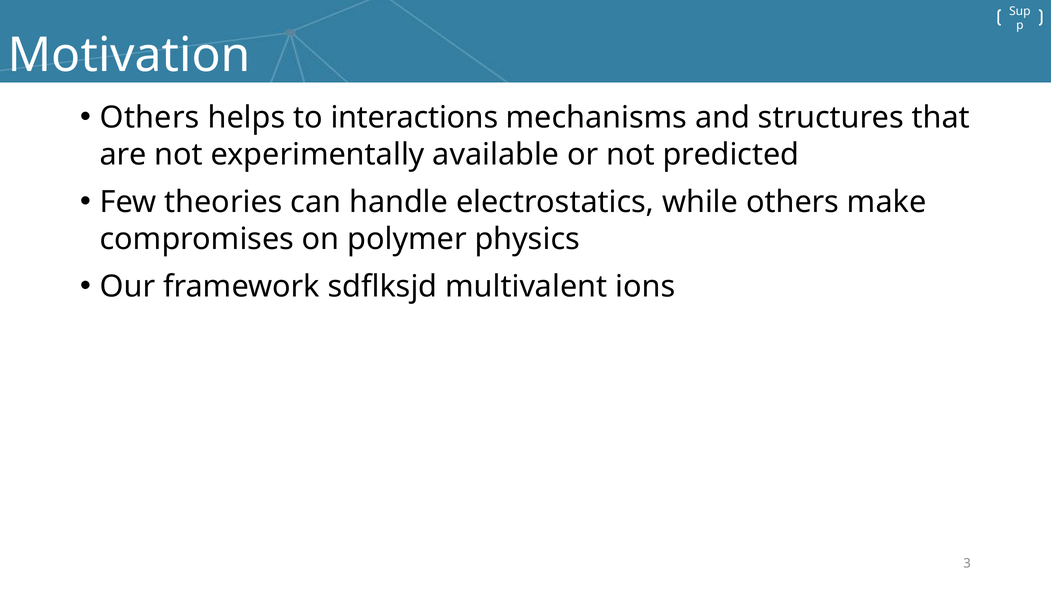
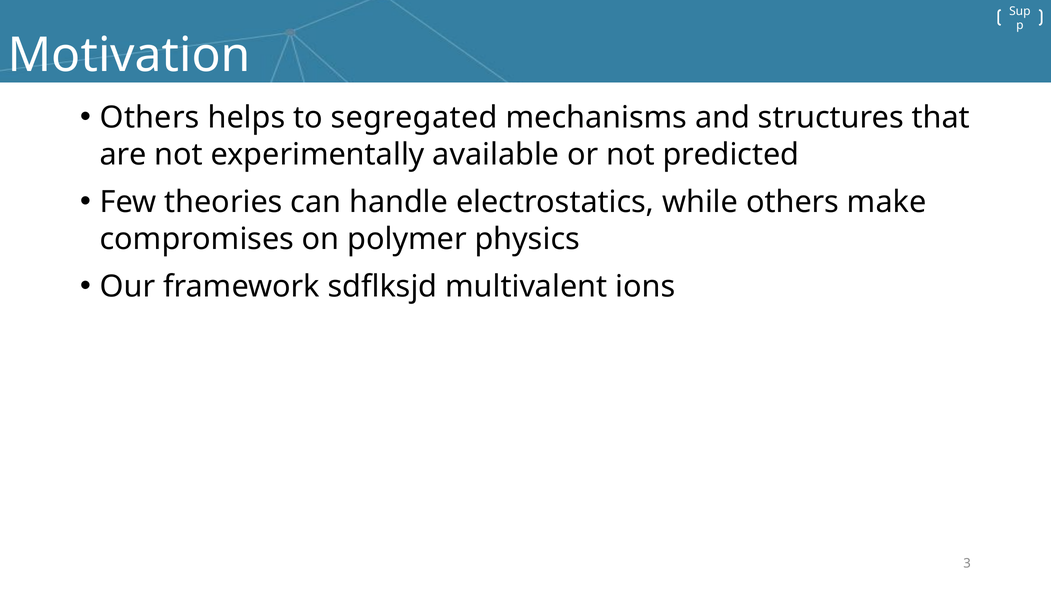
interactions: interactions -> segregated
